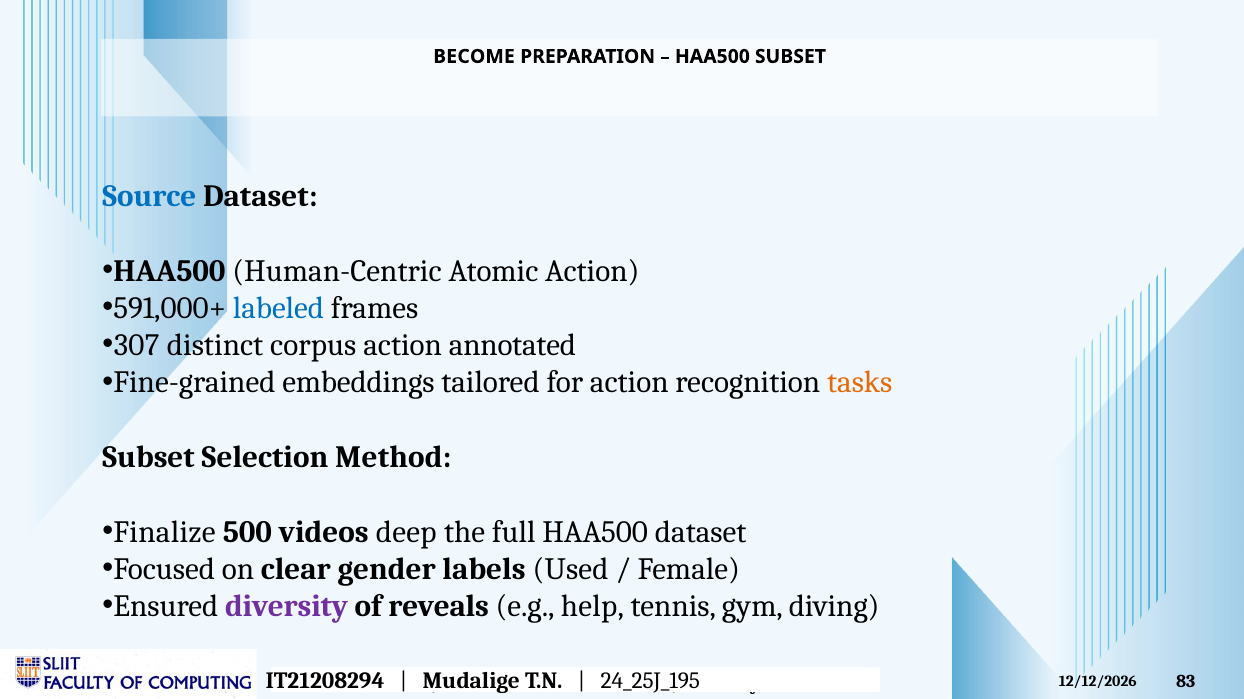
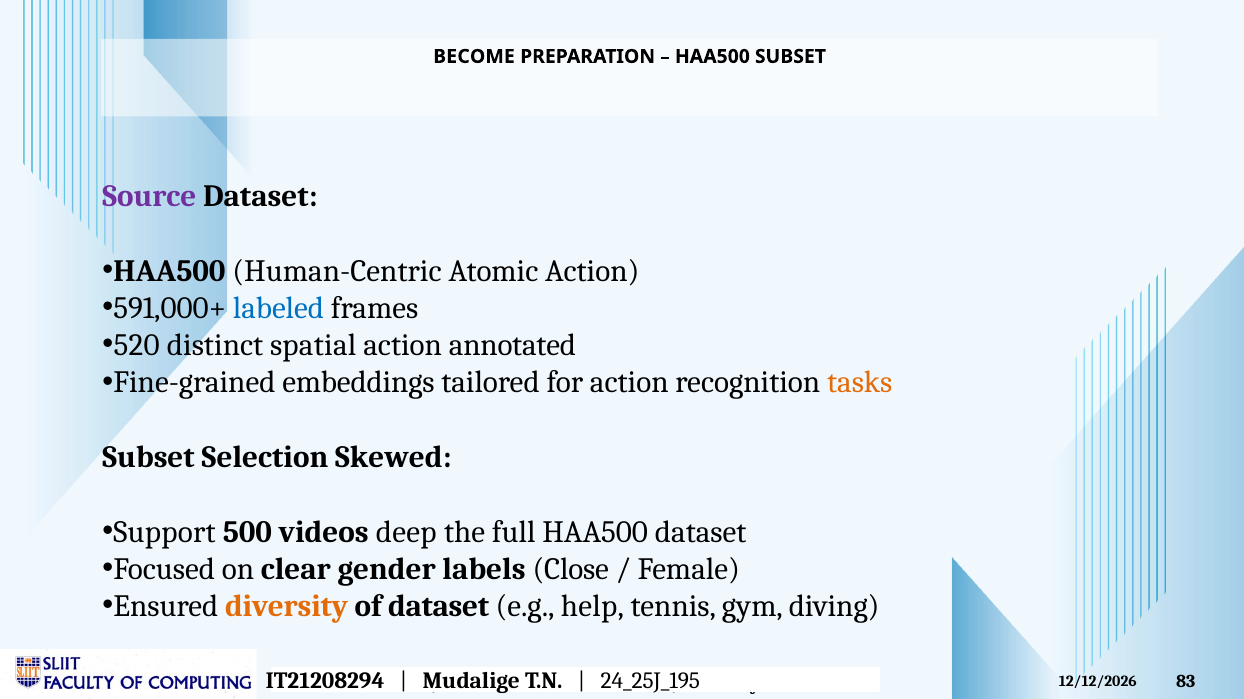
Source colour: blue -> purple
307: 307 -> 520
corpus: corpus -> spatial
Method: Method -> Skewed
Finalize: Finalize -> Support
Used: Used -> Close
diversity colour: purple -> orange
of reveals: reveals -> dataset
